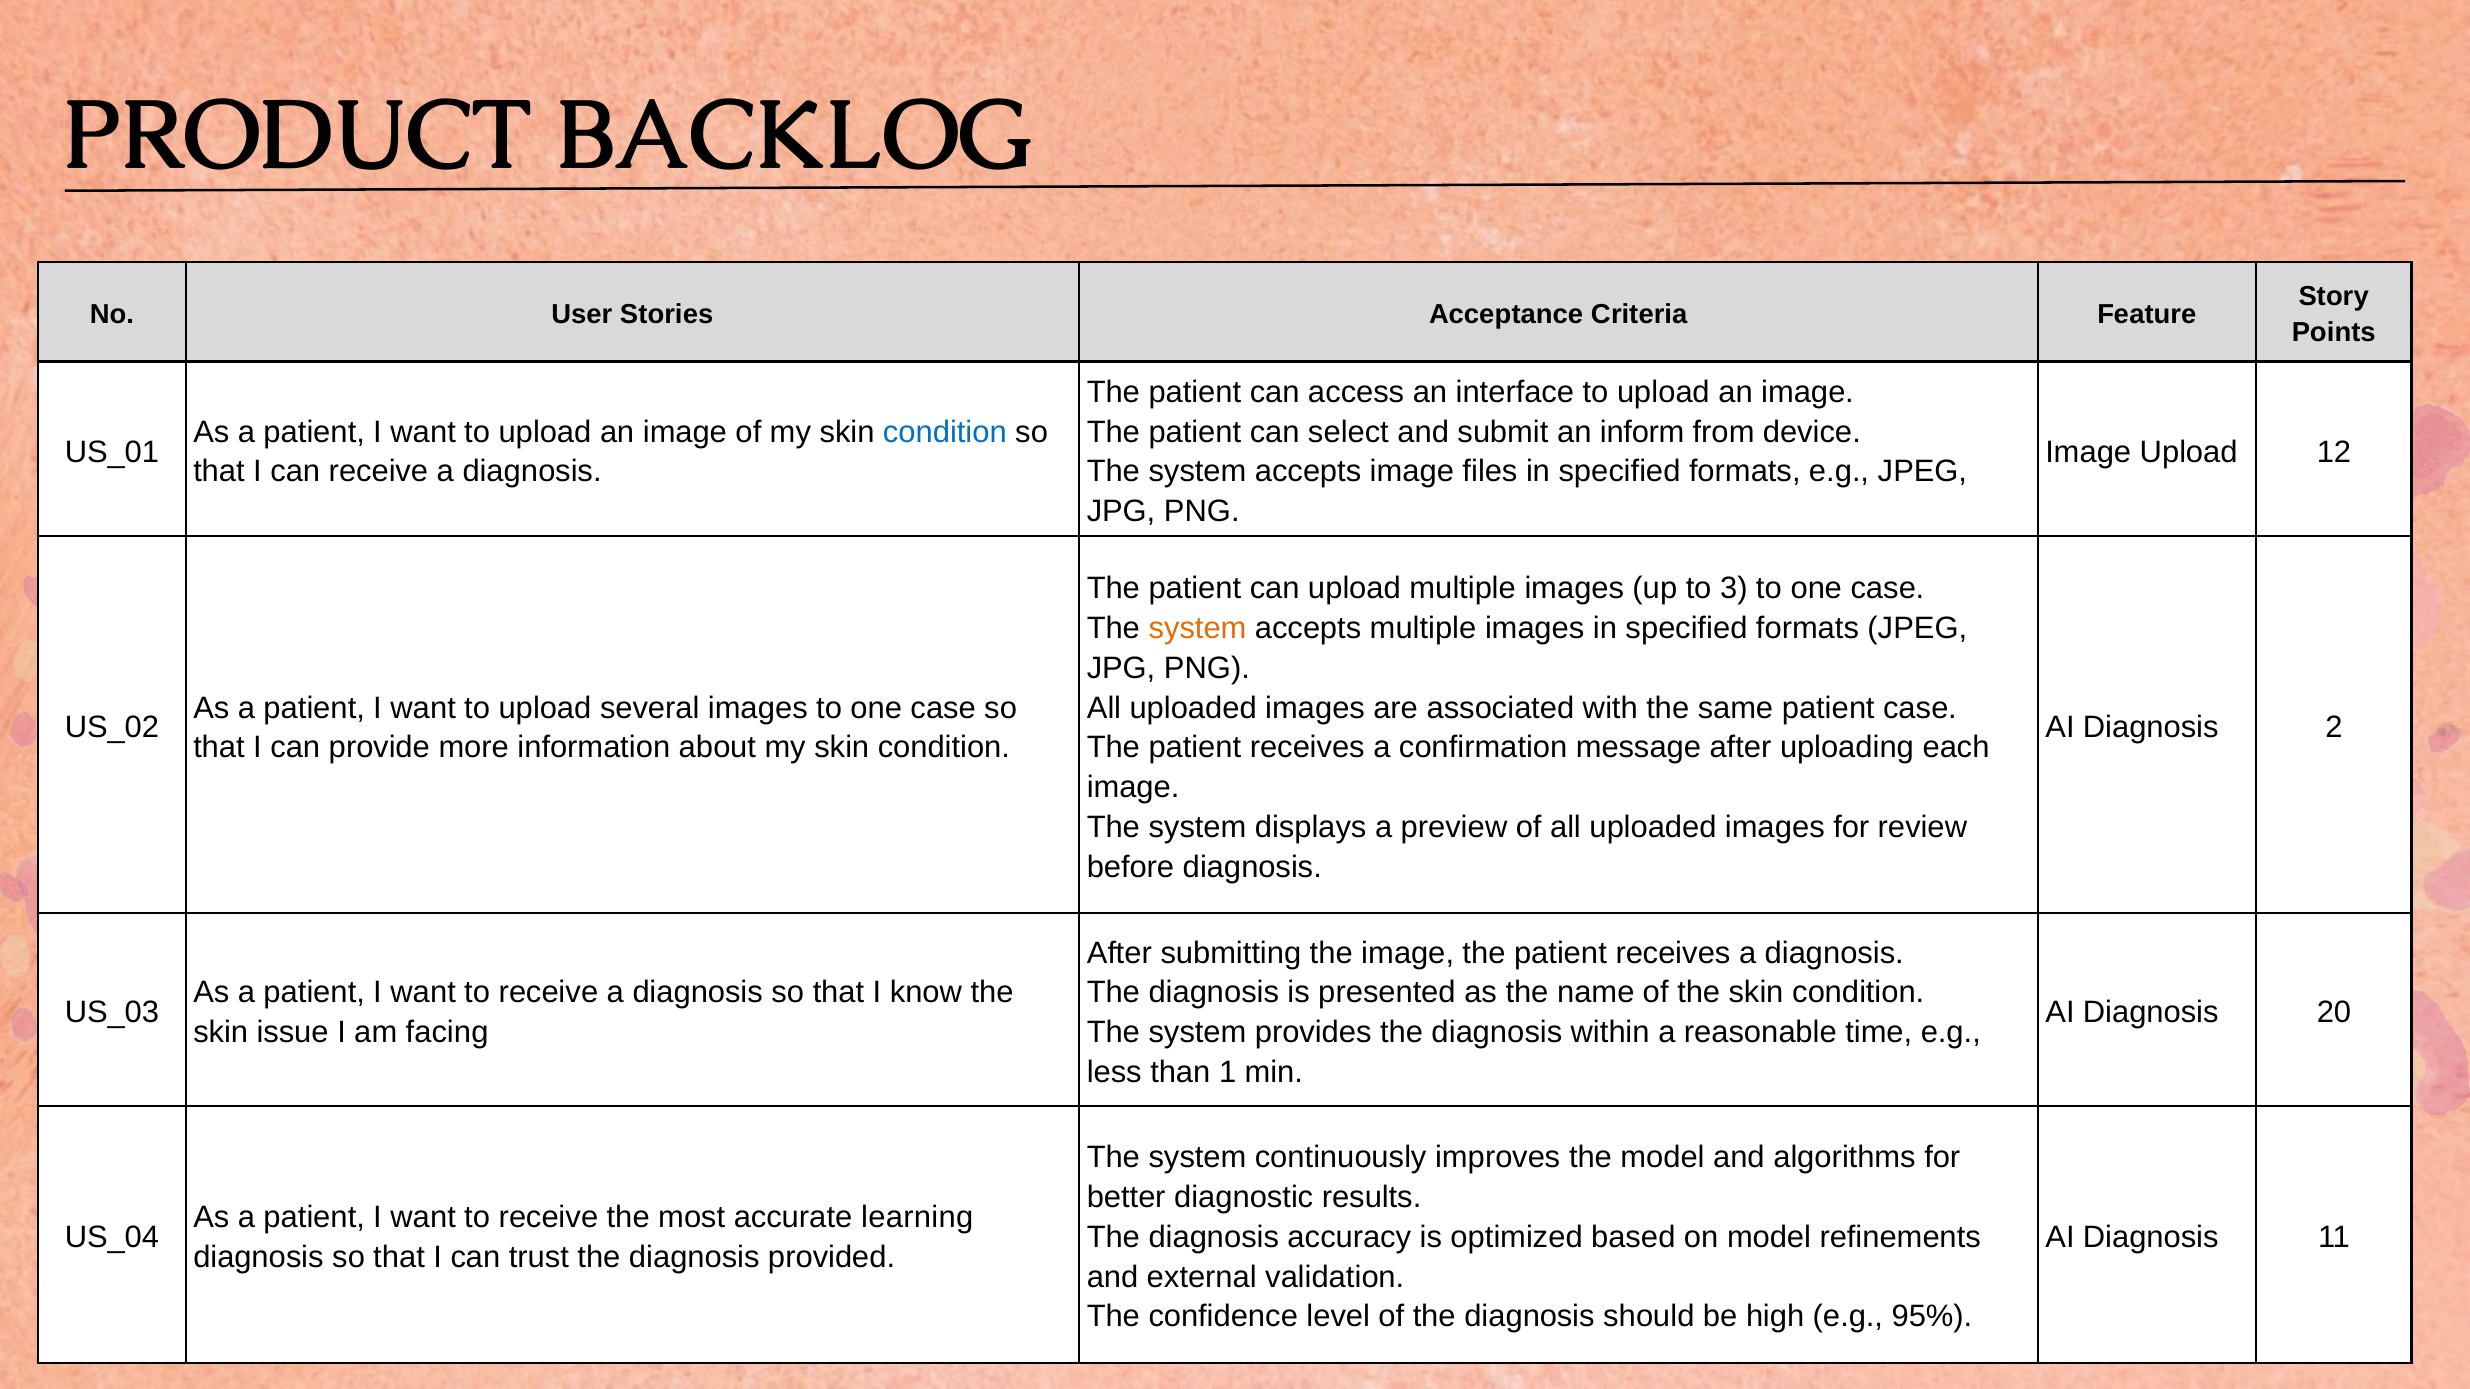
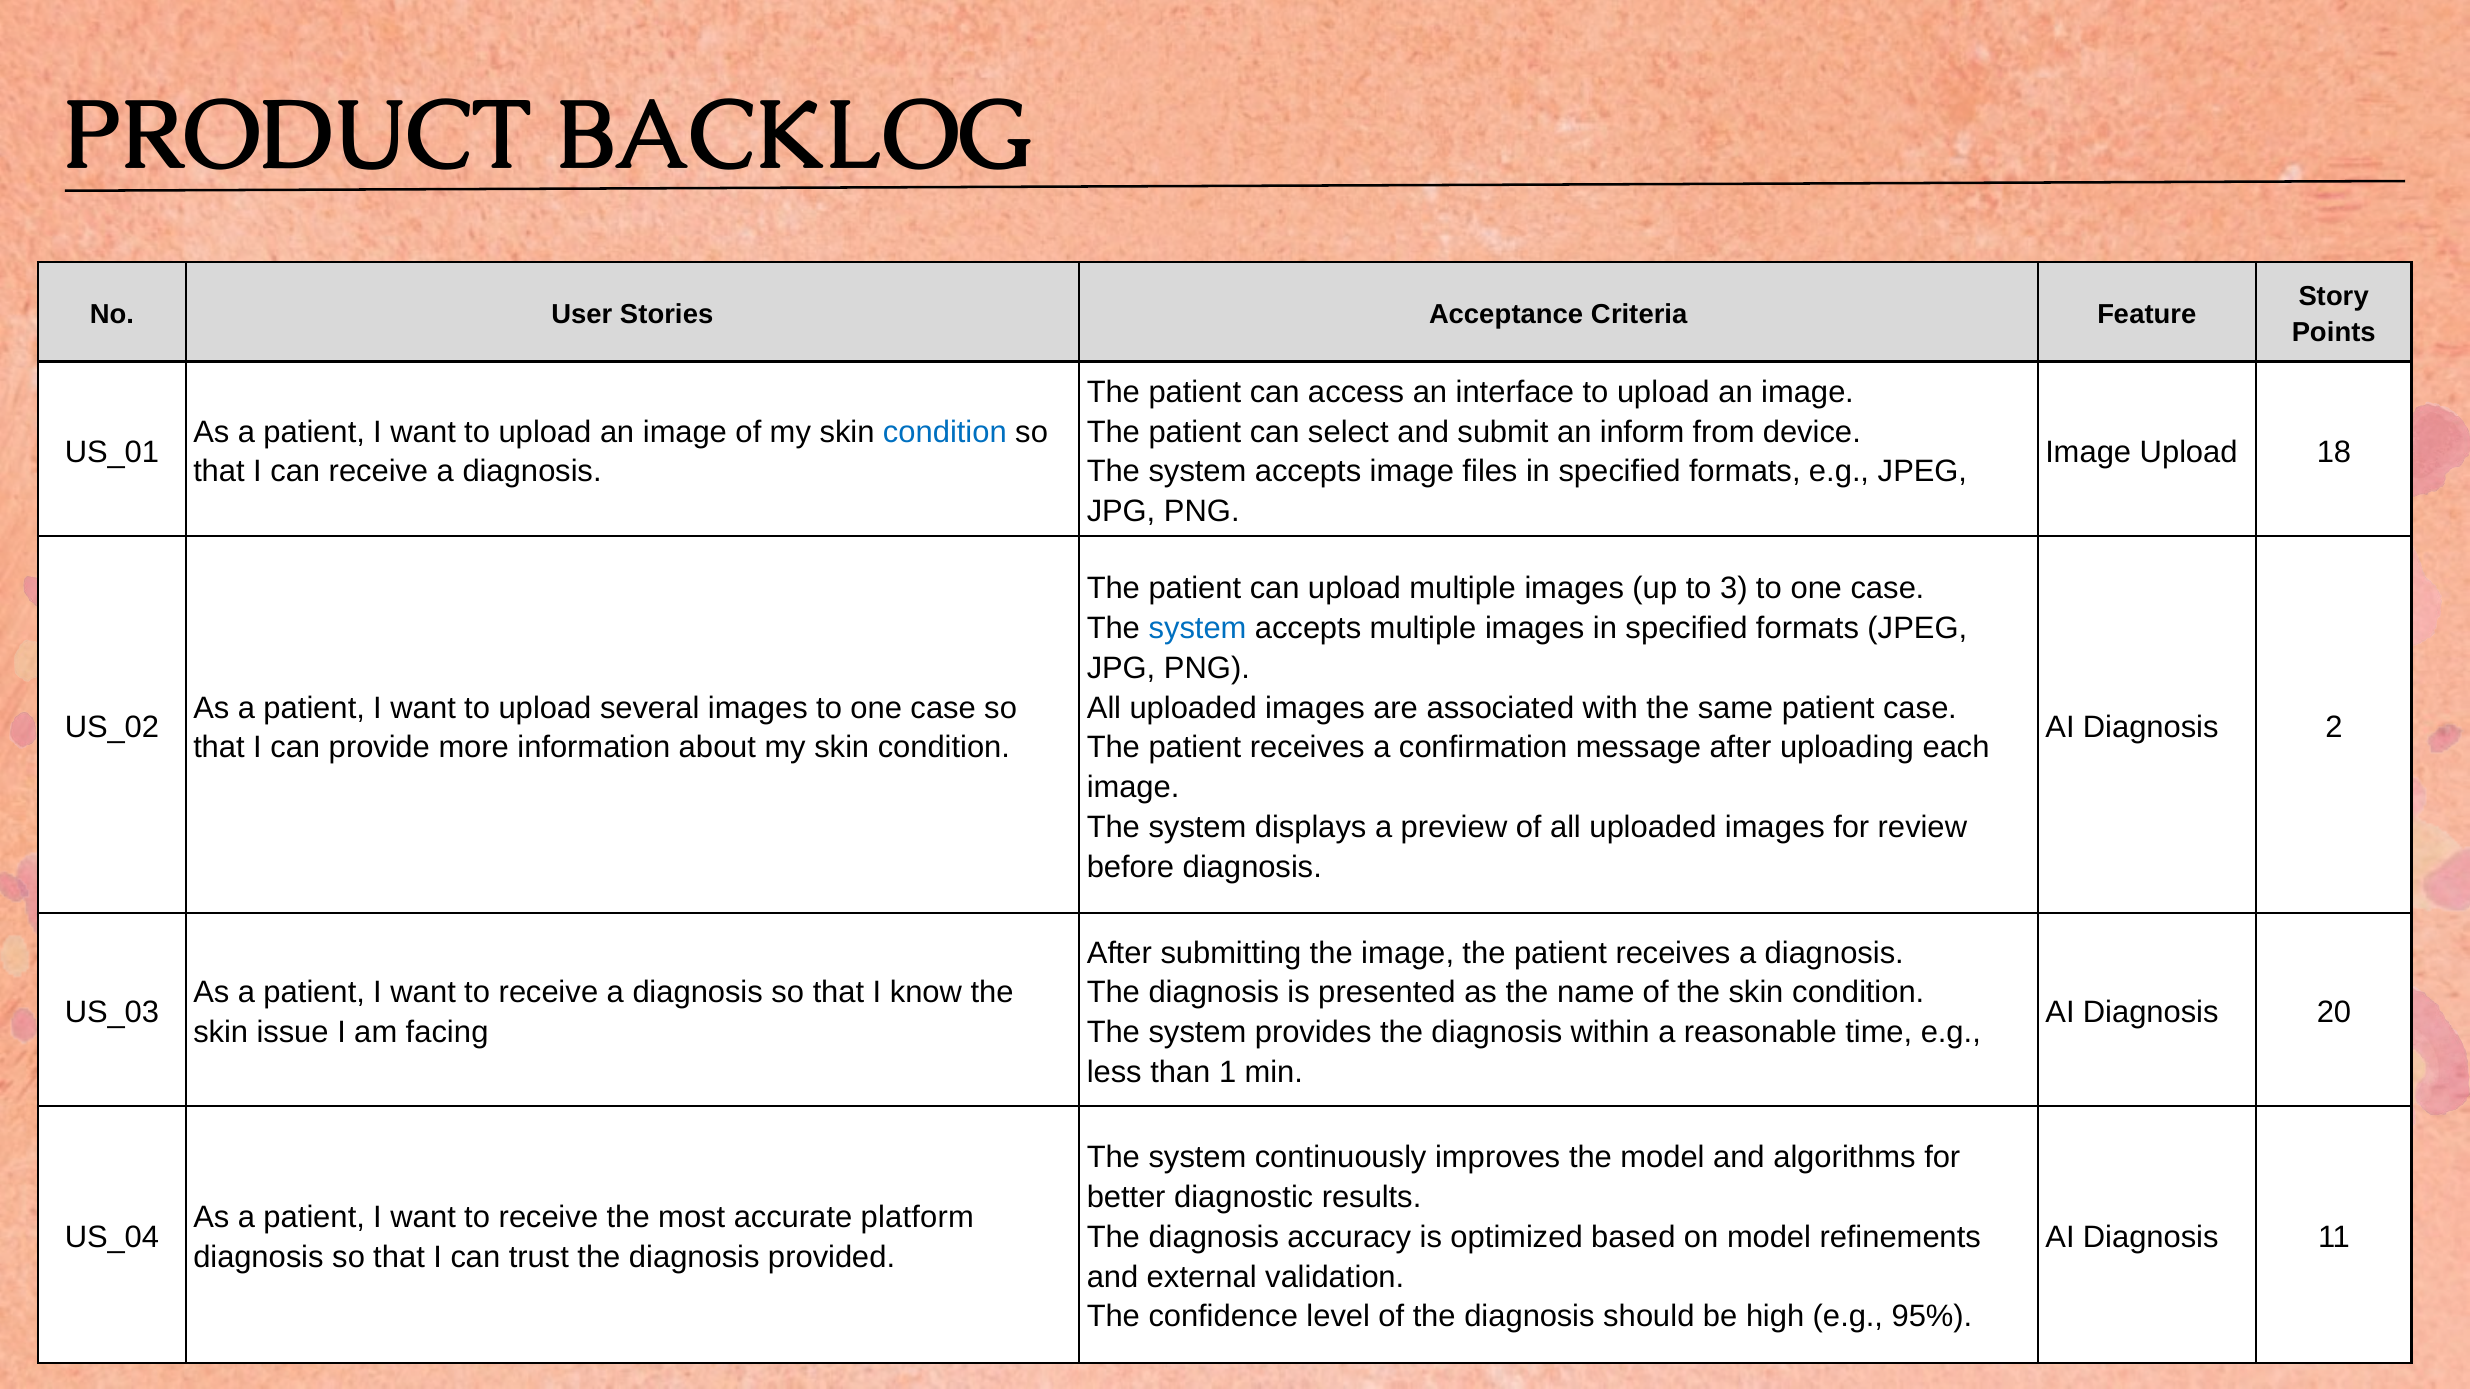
12: 12 -> 18
system at (1198, 628) colour: orange -> blue
learning: learning -> platform
